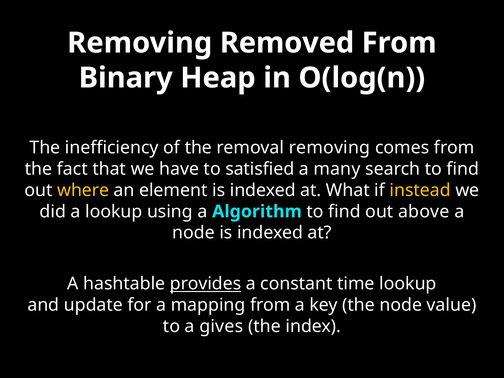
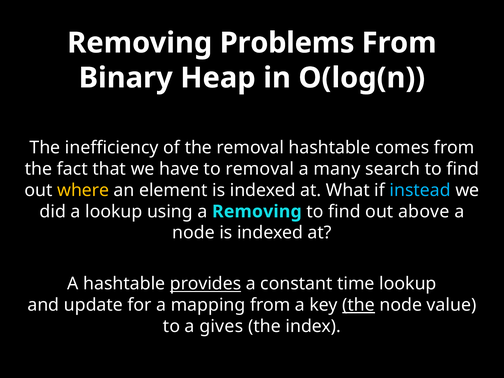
Removed: Removed -> Problems
removal removing: removing -> hashtable
to satisfied: satisfied -> removal
instead colour: yellow -> light blue
a Algorithm: Algorithm -> Removing
the at (359, 305) underline: none -> present
